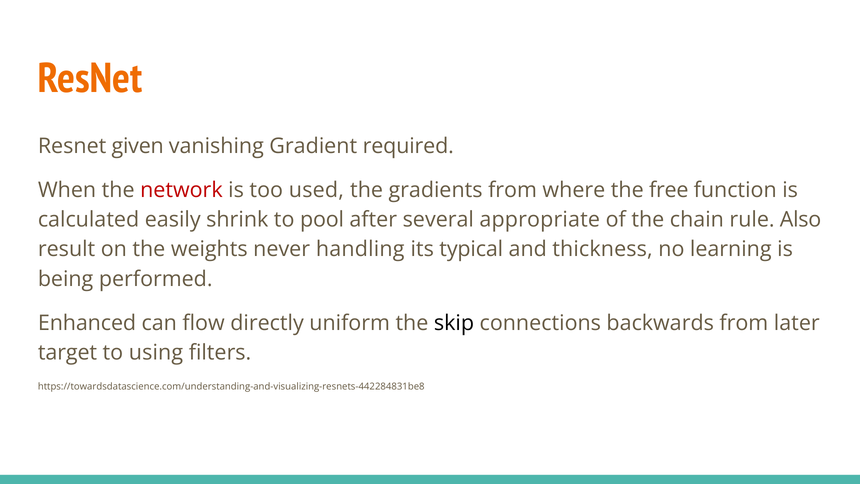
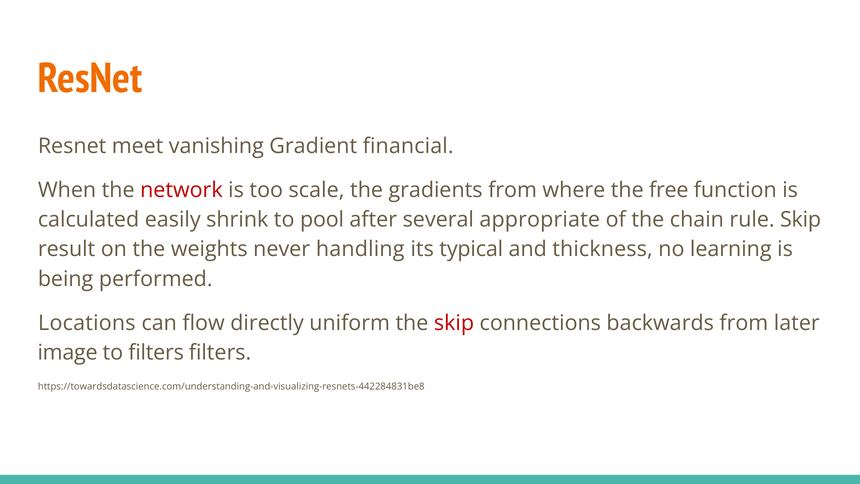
given: given -> meet
required: required -> financial
used: used -> scale
rule Also: Also -> Skip
Enhanced: Enhanced -> Locations
skip at (454, 323) colour: black -> red
target: target -> image
to using: using -> filters
